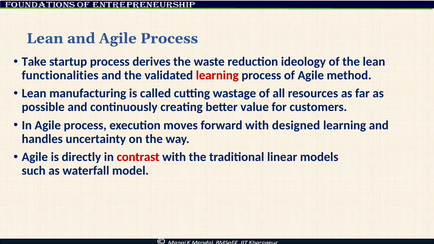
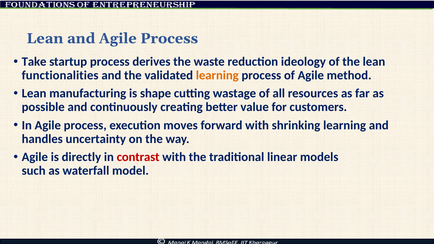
learning at (217, 75) colour: red -> orange
called: called -> shape
designed: designed -> shrinking
